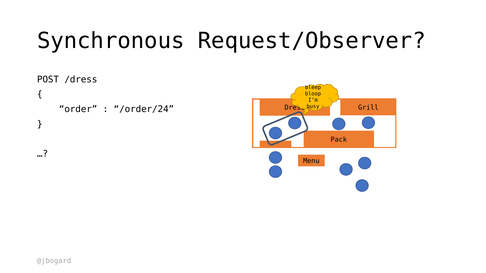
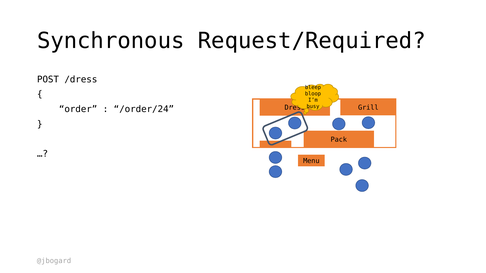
Request/Observer: Request/Observer -> Request/Required
